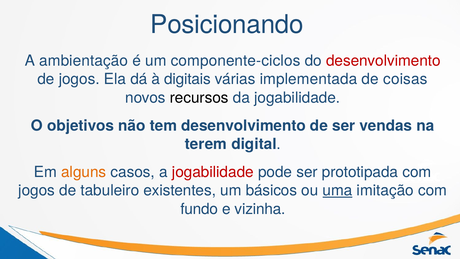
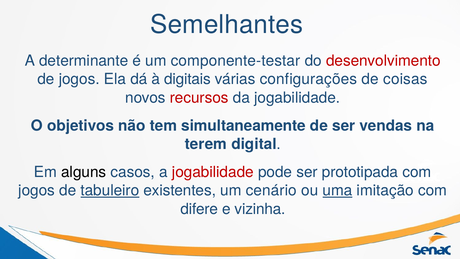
Posicionando: Posicionando -> Semelhantes
ambientação: ambientação -> determinante
componente-ciclos: componente-ciclos -> componente-testar
implementada: implementada -> configurações
recursos colour: black -> red
tem desenvolvimento: desenvolvimento -> simultaneamente
alguns colour: orange -> black
tabuleiro underline: none -> present
básicos: básicos -> cenário
fundo: fundo -> difere
